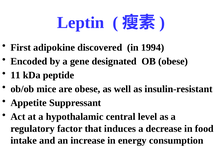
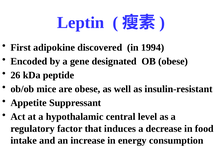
11: 11 -> 26
